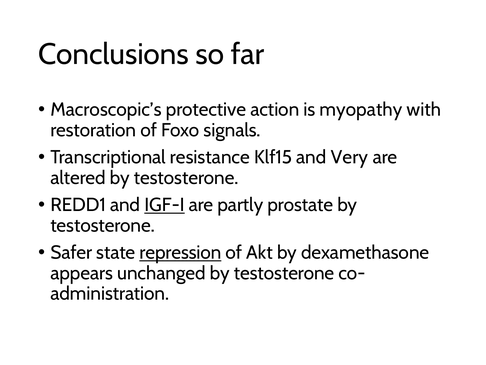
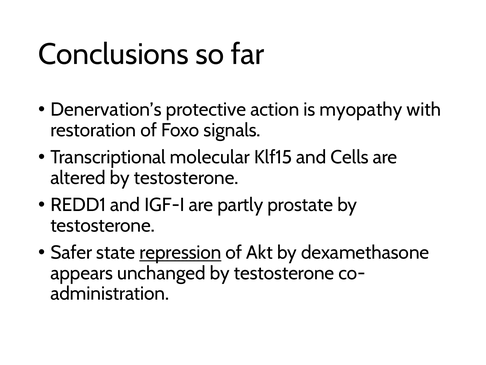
Macroscopic’s: Macroscopic’s -> Denervation’s
resistance: resistance -> molecular
Very: Very -> Cells
IGF-I underline: present -> none
